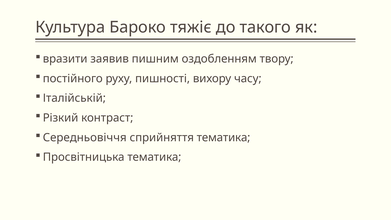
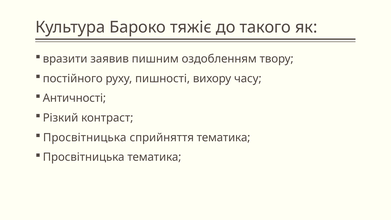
Італійській: Італійській -> Античності
Середньовіччя at (85, 137): Середньовіччя -> Просвітницька
